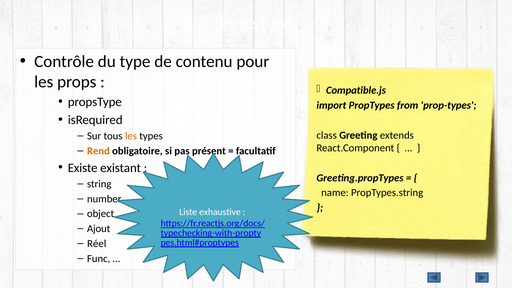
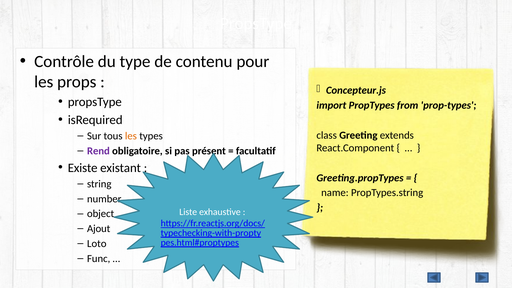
Compatible.js: Compatible.js -> Concepteur.js
Rend colour: orange -> purple
Réel: Réel -> Loto
